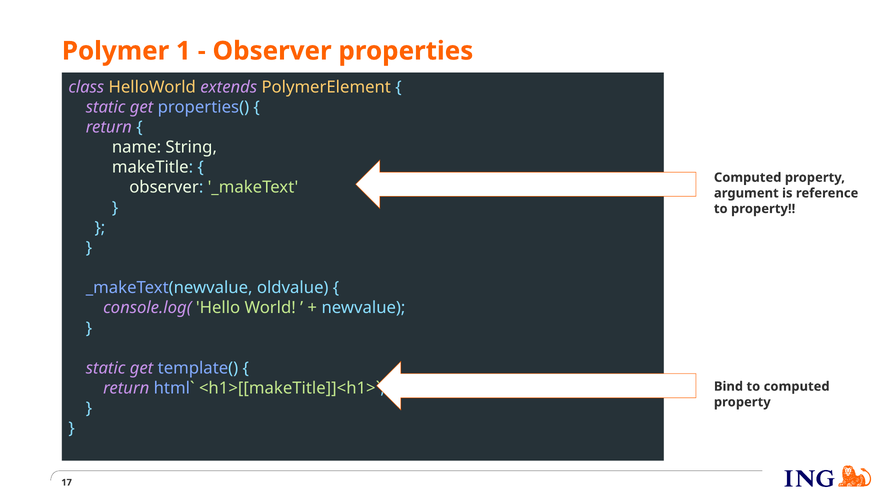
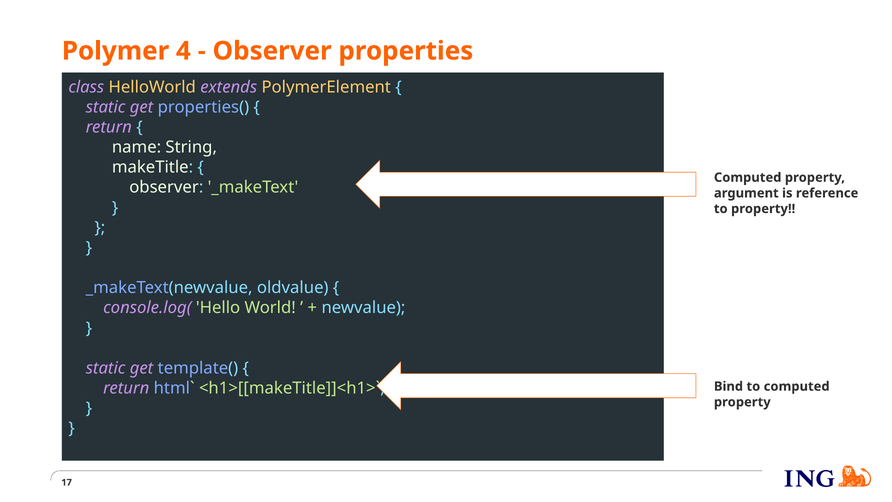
1: 1 -> 4
